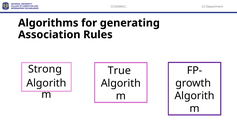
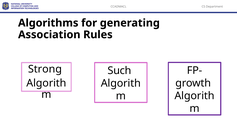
True: True -> Such
